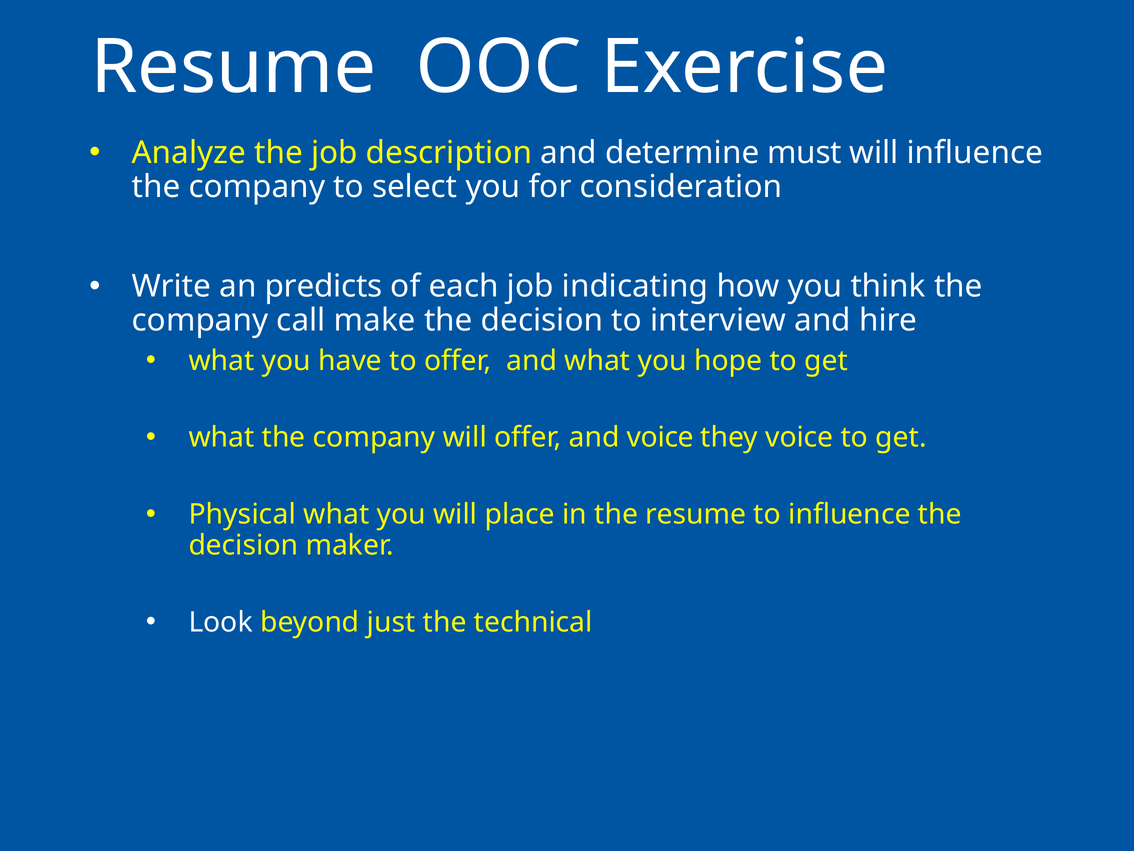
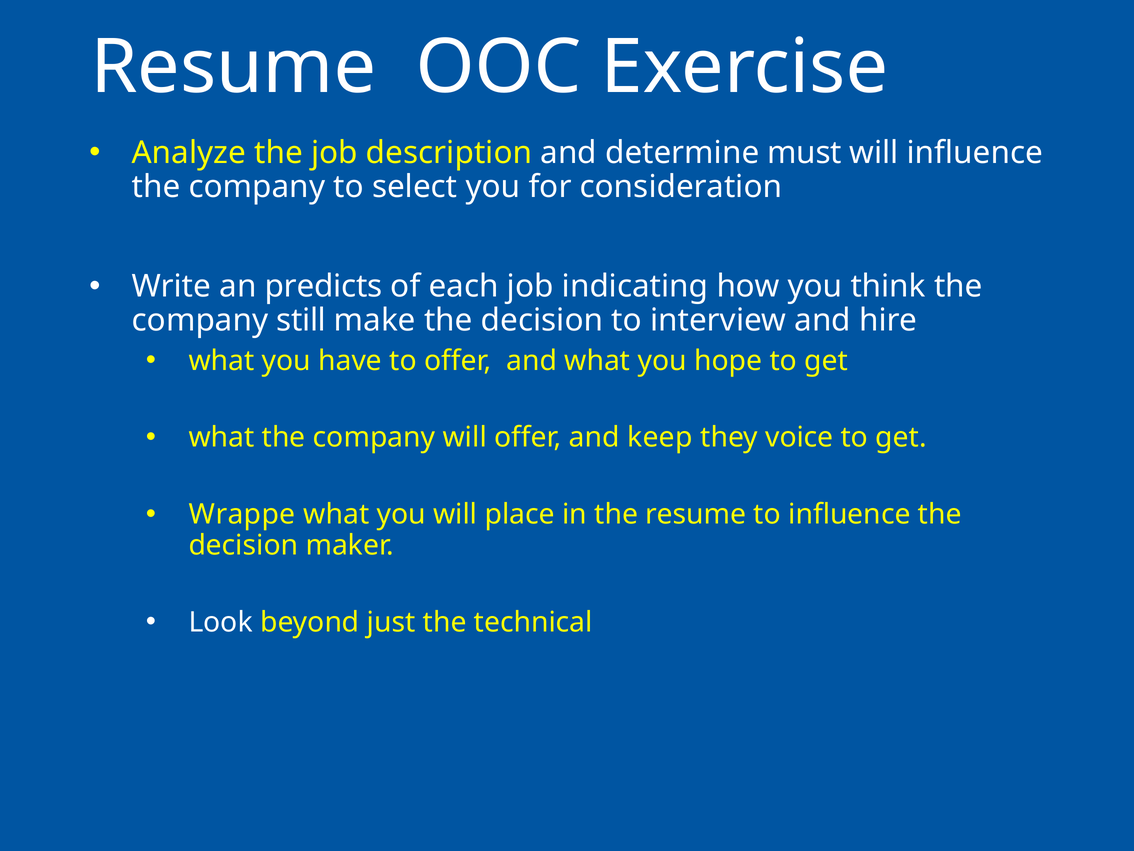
call: call -> still
and voice: voice -> keep
Physical: Physical -> Wrappe
